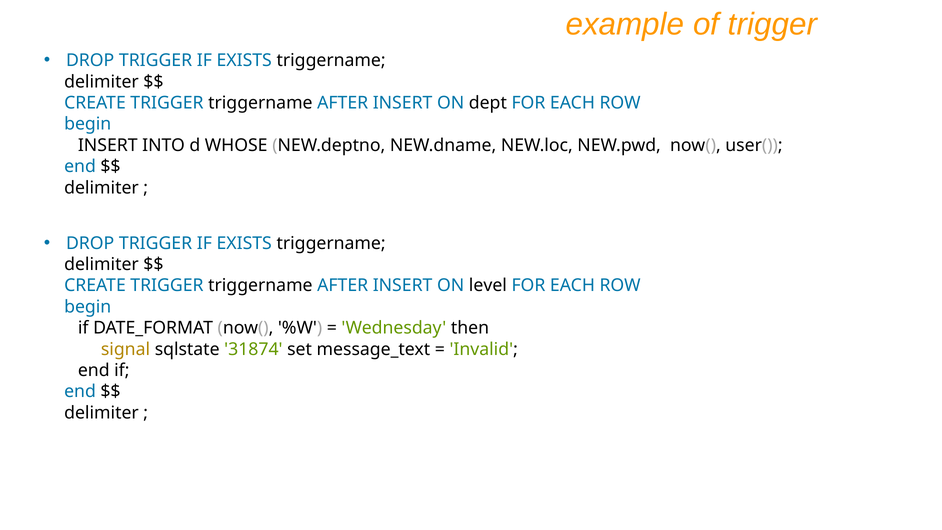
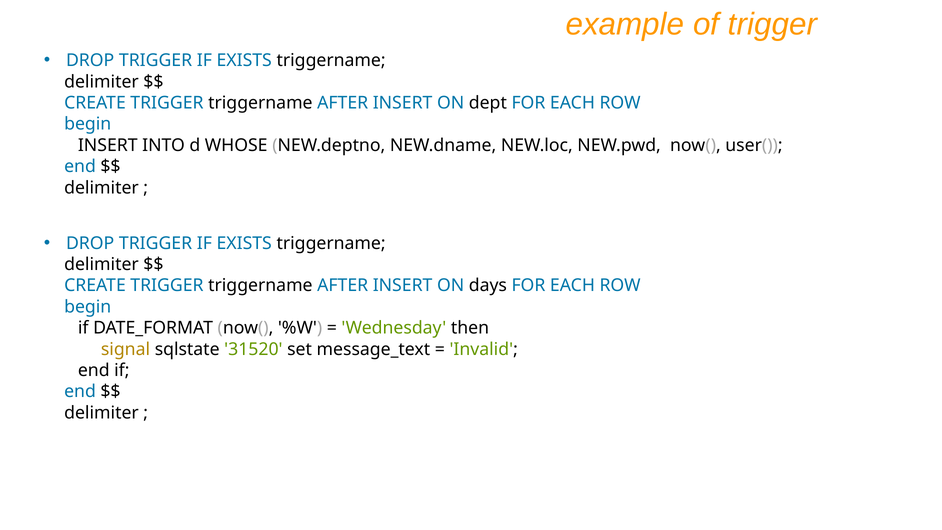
level: level -> days
31874: 31874 -> 31520
